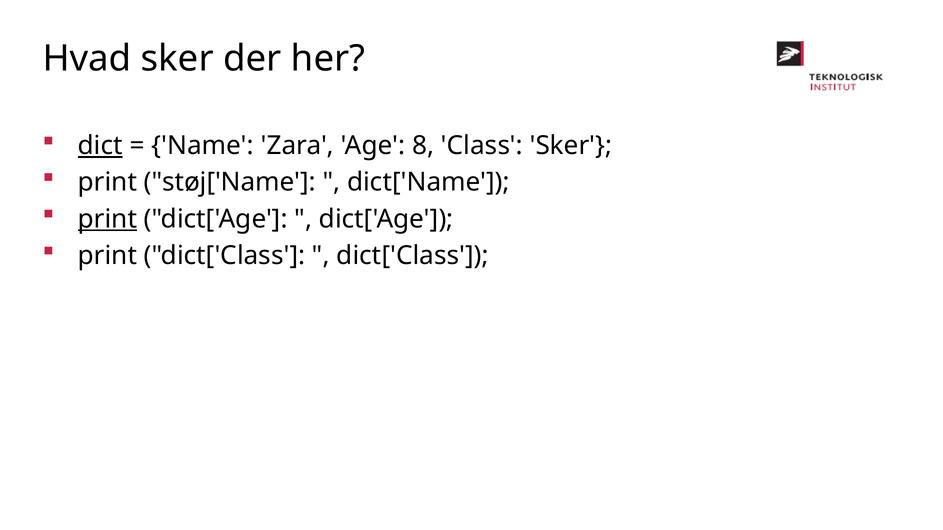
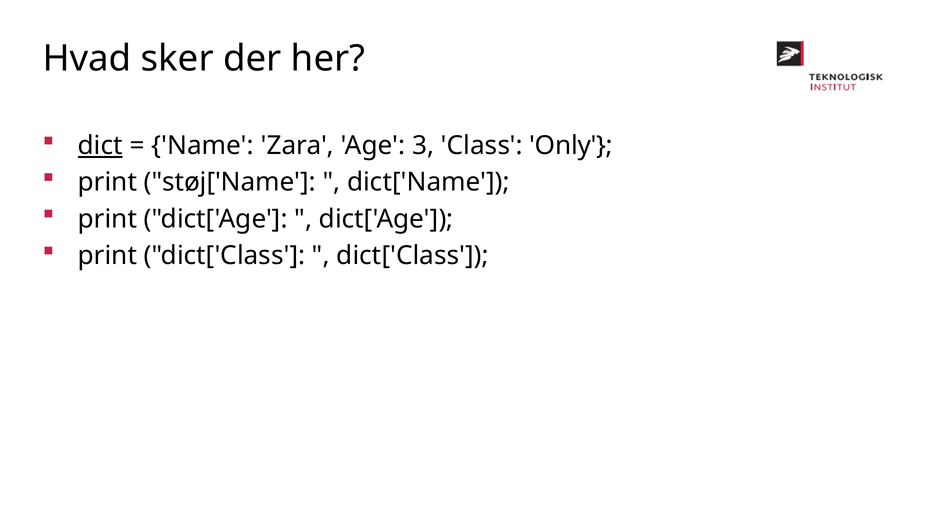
8: 8 -> 3
Class Sker: Sker -> Only
print at (107, 219) underline: present -> none
